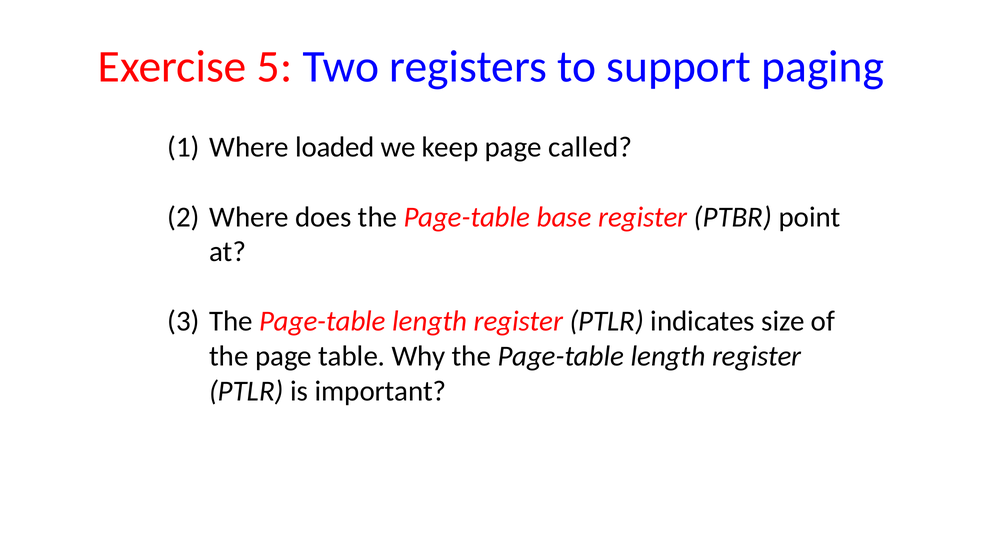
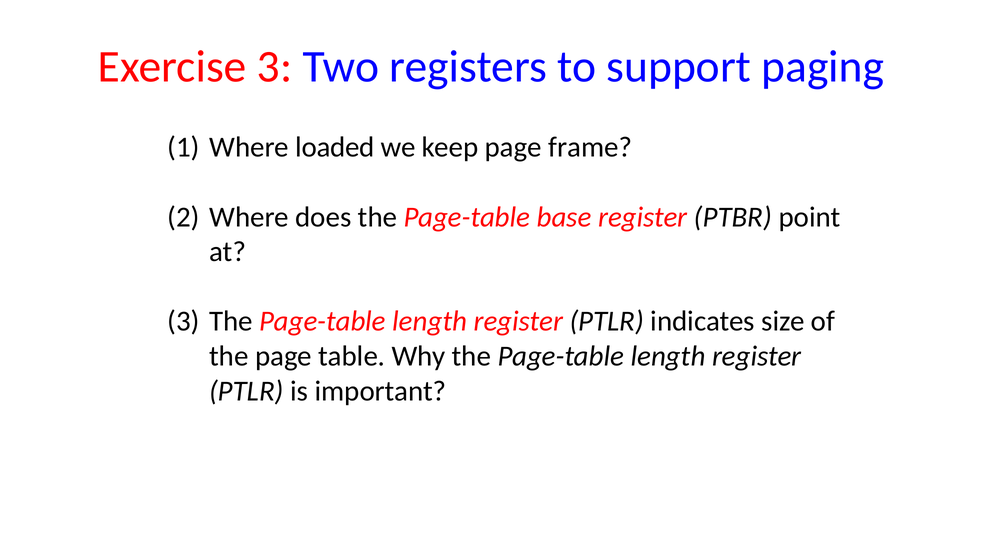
Exercise 5: 5 -> 3
called: called -> frame
